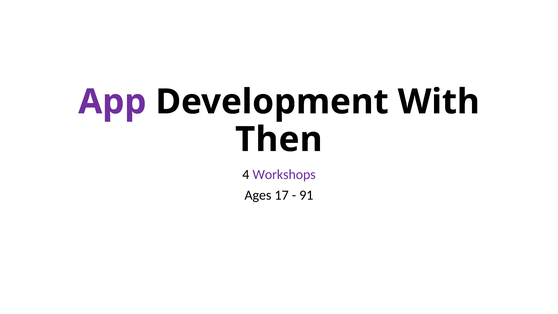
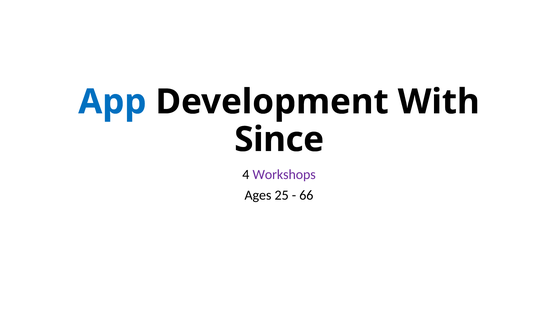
App colour: purple -> blue
Then: Then -> Since
17: 17 -> 25
91: 91 -> 66
